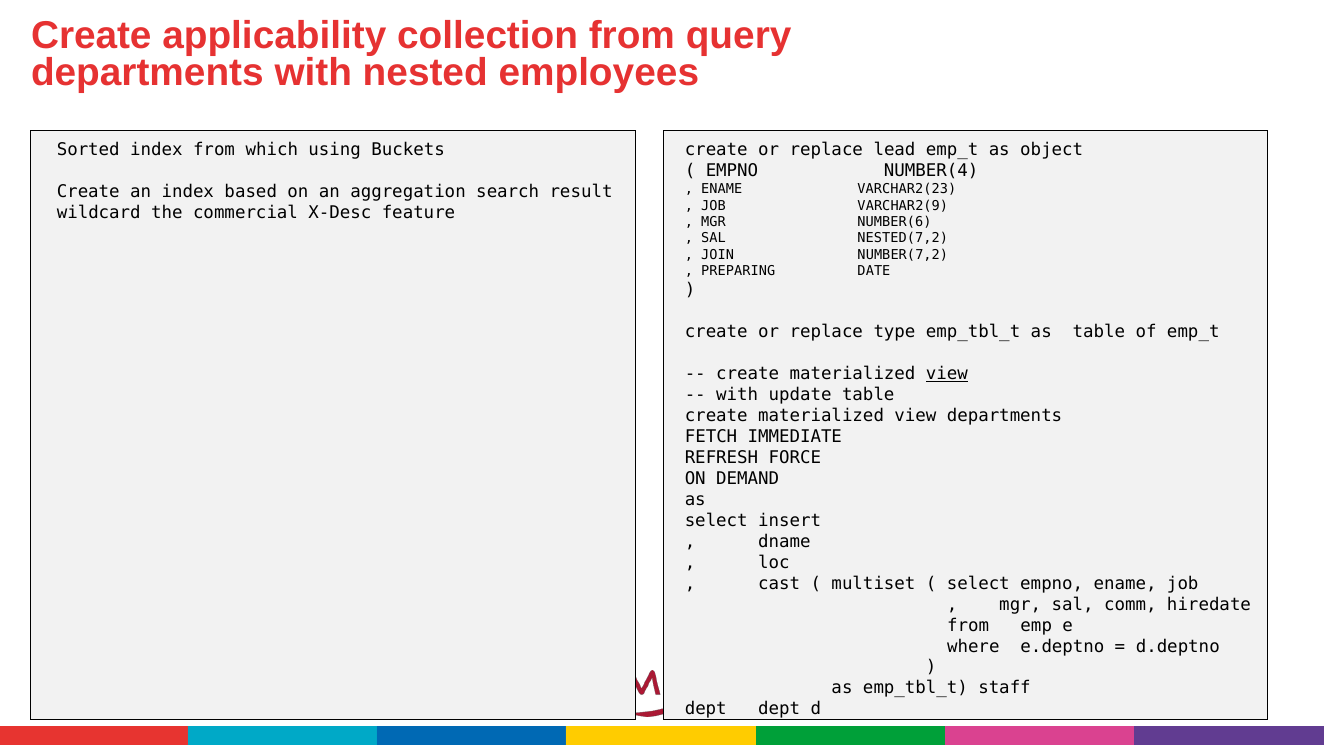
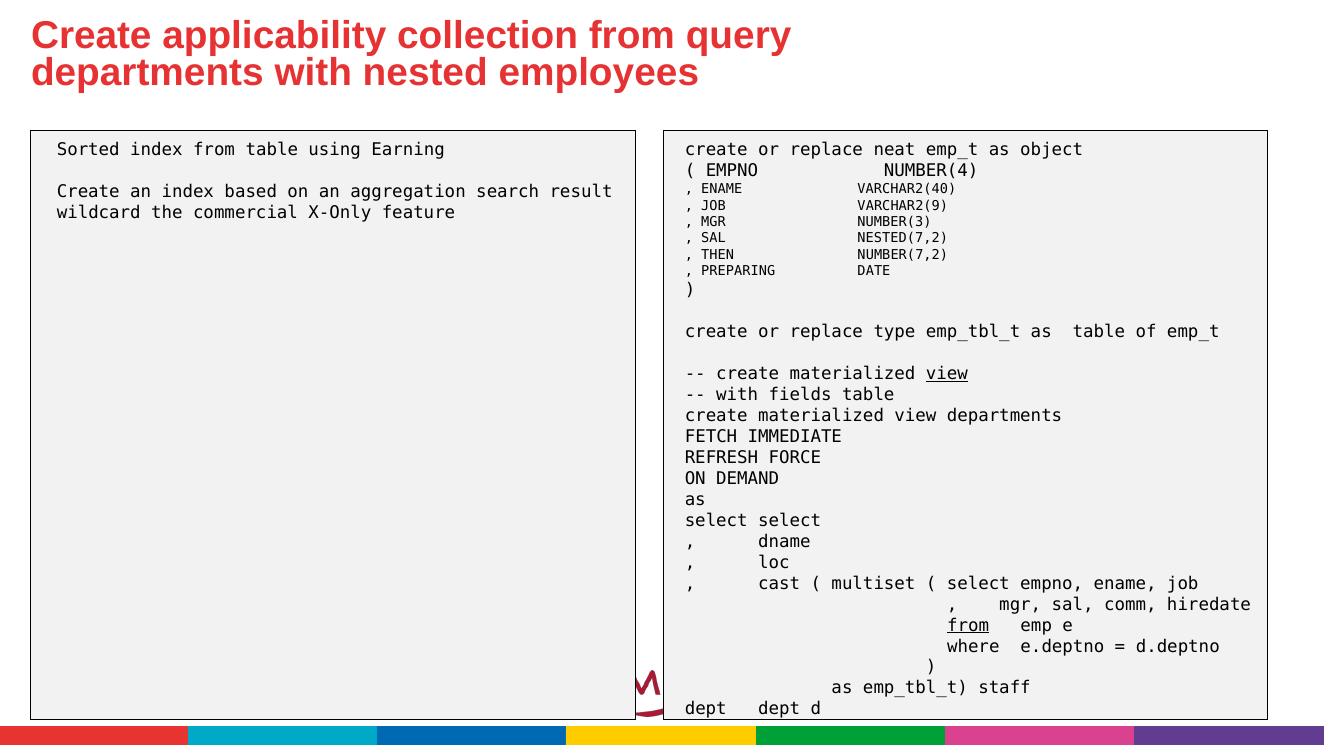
from which: which -> table
Buckets: Buckets -> Earning
lead: lead -> neat
VARCHAR2(23: VARCHAR2(23 -> VARCHAR2(40
X-Desc: X-Desc -> X-Only
NUMBER(6: NUMBER(6 -> NUMBER(3
JOIN: JOIN -> THEN
update: update -> fields
select insert: insert -> select
from at (968, 625) underline: none -> present
